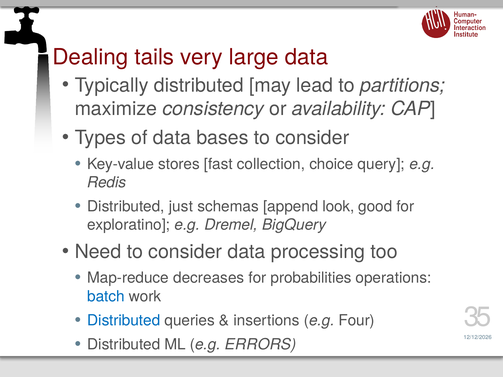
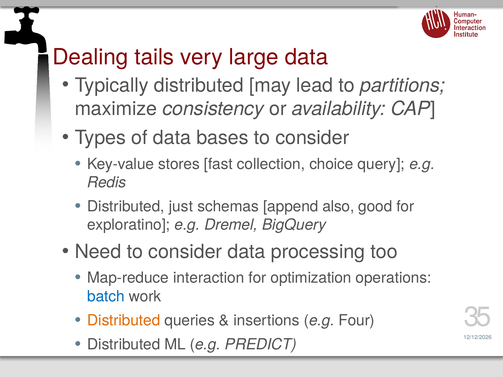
look: look -> also
decreases: decreases -> interaction
probabilities: probabilities -> optimization
Distributed at (124, 321) colour: blue -> orange
ERRORS: ERRORS -> PREDICT
